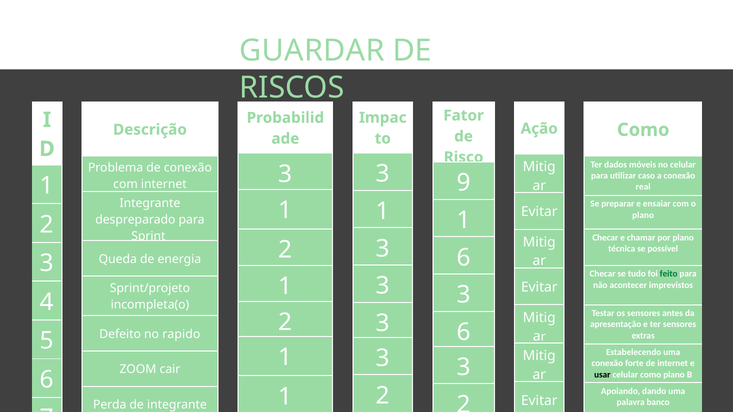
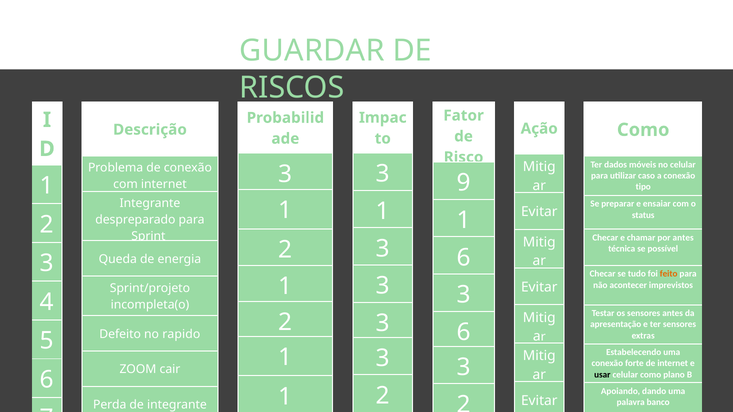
real: real -> tipo
plano at (643, 215): plano -> status
por plano: plano -> antes
feito colour: green -> orange
